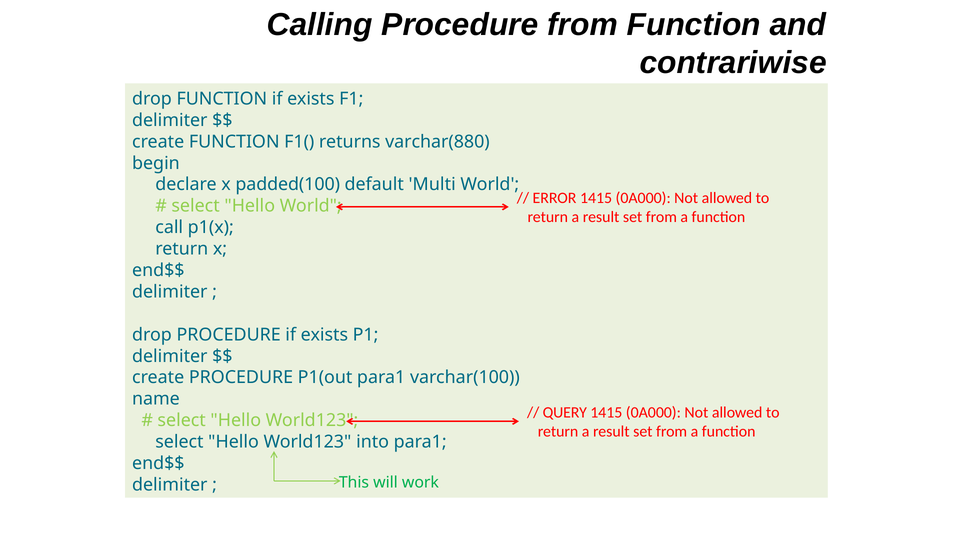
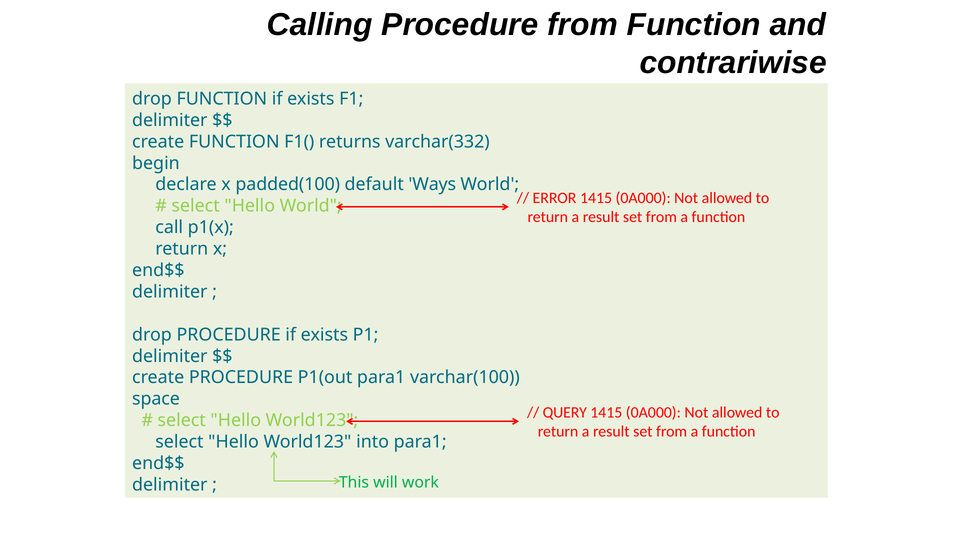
varchar(880: varchar(880 -> varchar(332
Multi: Multi -> Ways
name: name -> space
